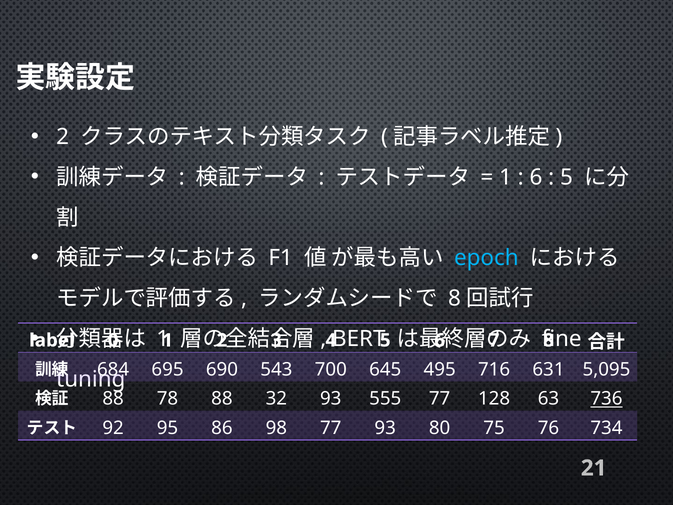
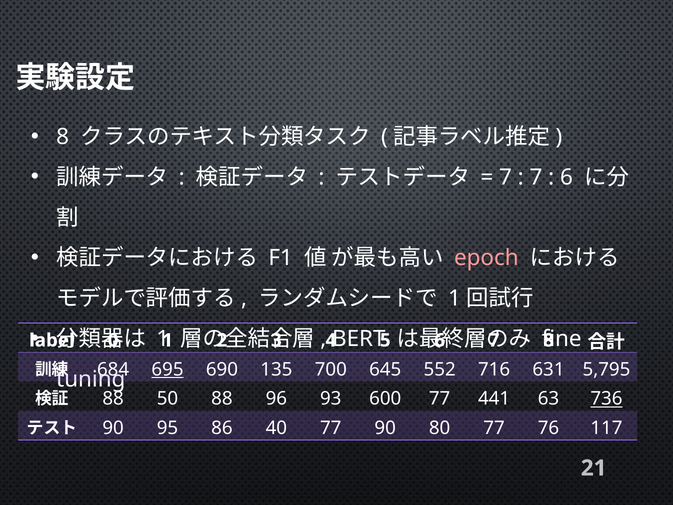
2 at (63, 137): 2 -> 8
1 at (505, 177): 1 -> 7
6 at (536, 177): 6 -> 7
5 at (566, 177): 5 -> 6
epoch colour: light blue -> pink
8 at (454, 298): 8 -> 1
695 underline: none -> present
543: 543 -> 135
495: 495 -> 552
5,095: 5,095 -> 5,795
78: 78 -> 50
32: 32 -> 96
555: 555 -> 600
128: 128 -> 441
92 at (113, 428): 92 -> 90
98: 98 -> 40
77 93: 93 -> 90
80 75: 75 -> 77
734: 734 -> 117
